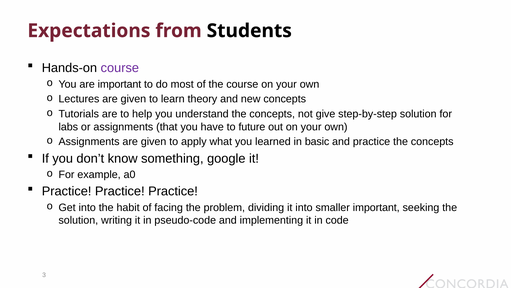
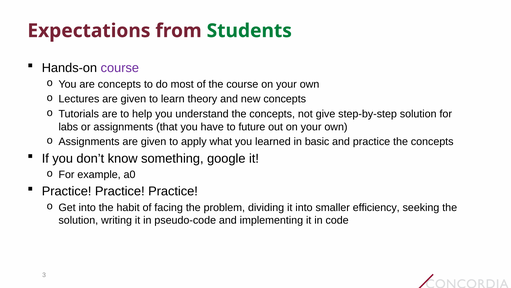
Students colour: black -> green
are important: important -> concepts
smaller important: important -> efficiency
